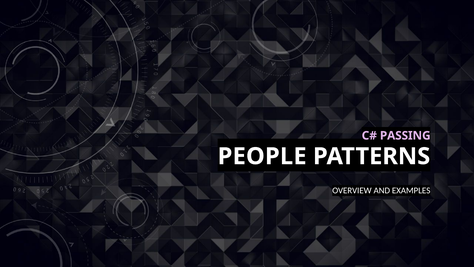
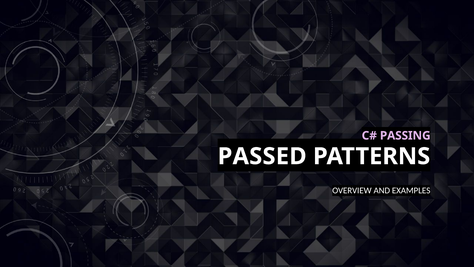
PEOPLE: PEOPLE -> PASSED
